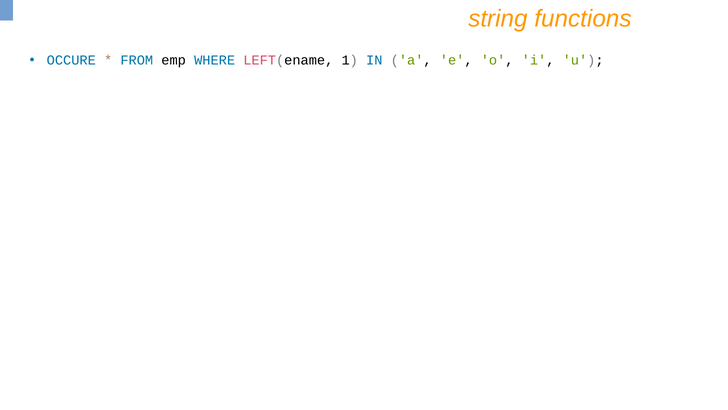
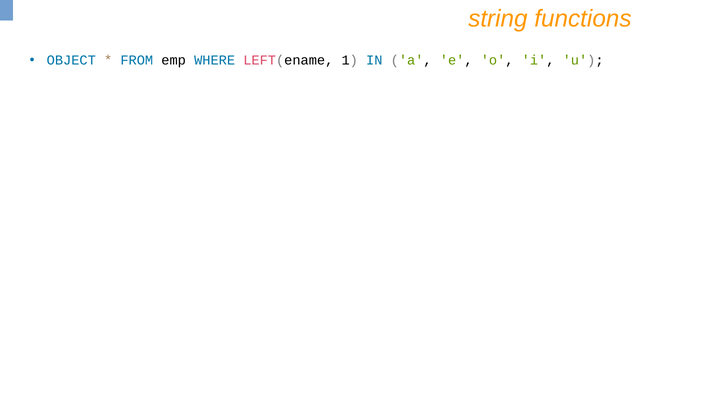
OCCURE: OCCURE -> OBJECT
